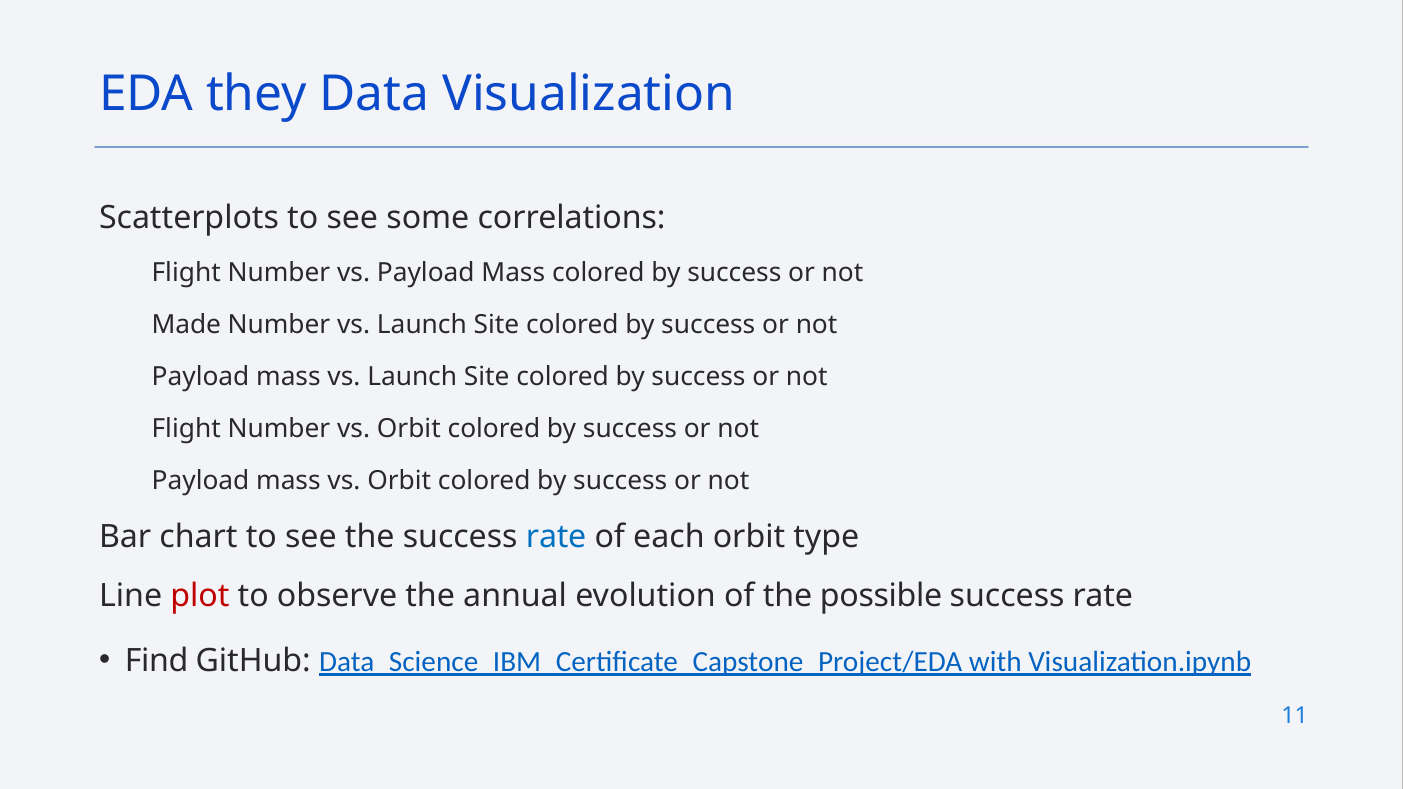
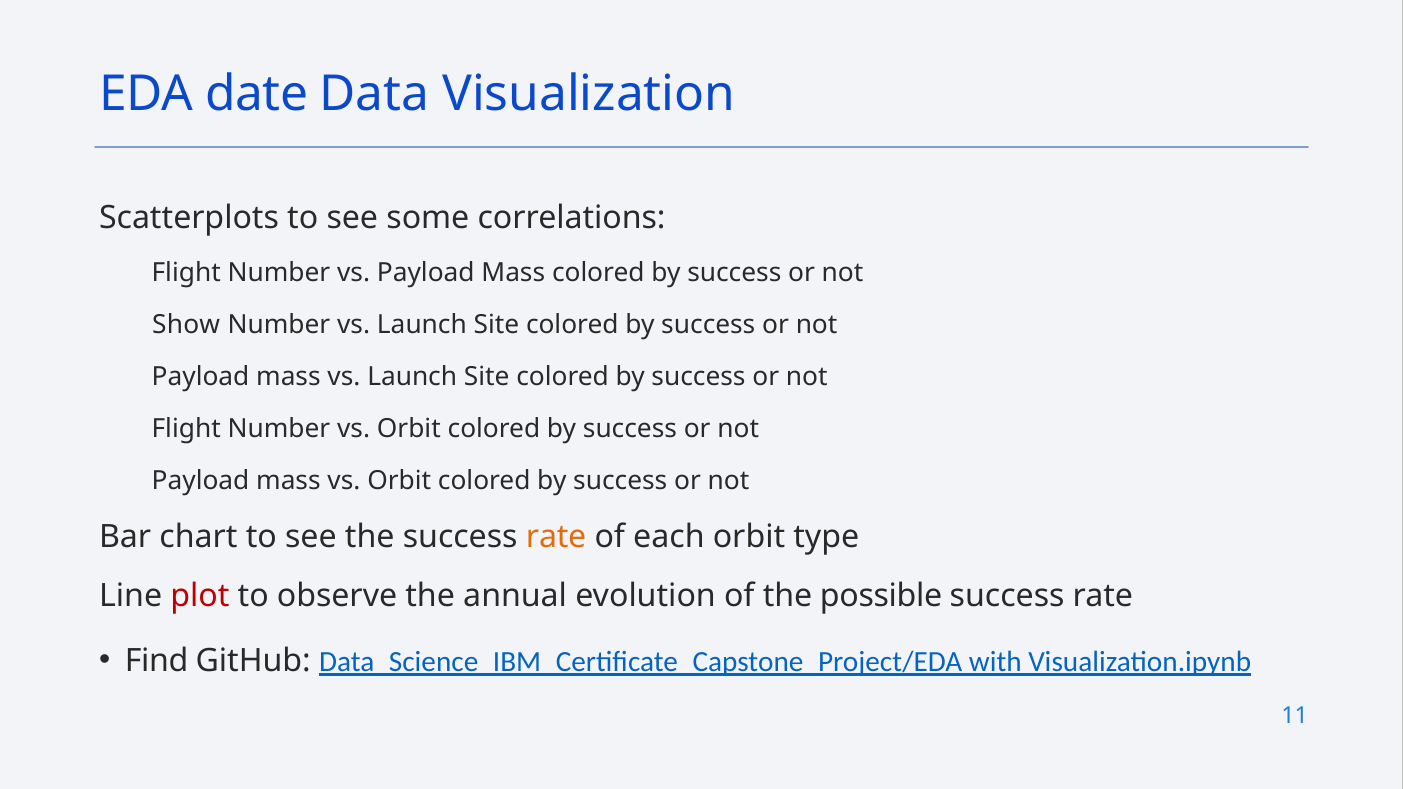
they: they -> date
Made: Made -> Show
rate at (556, 537) colour: blue -> orange
